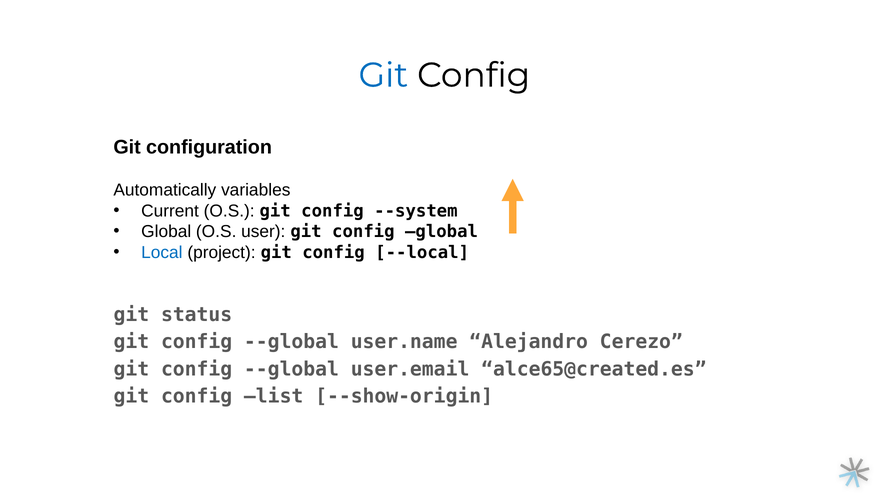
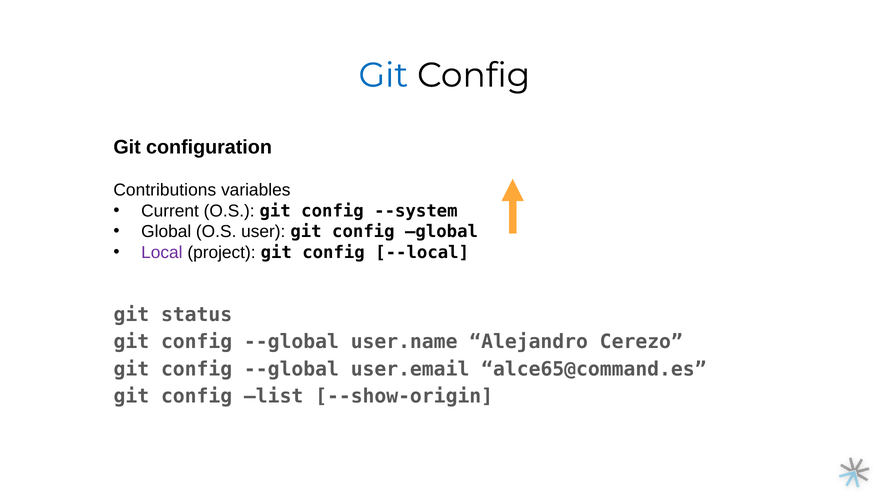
Automatically: Automatically -> Contributions
Local colour: blue -> purple
alce65@created.es: alce65@created.es -> alce65@command.es
